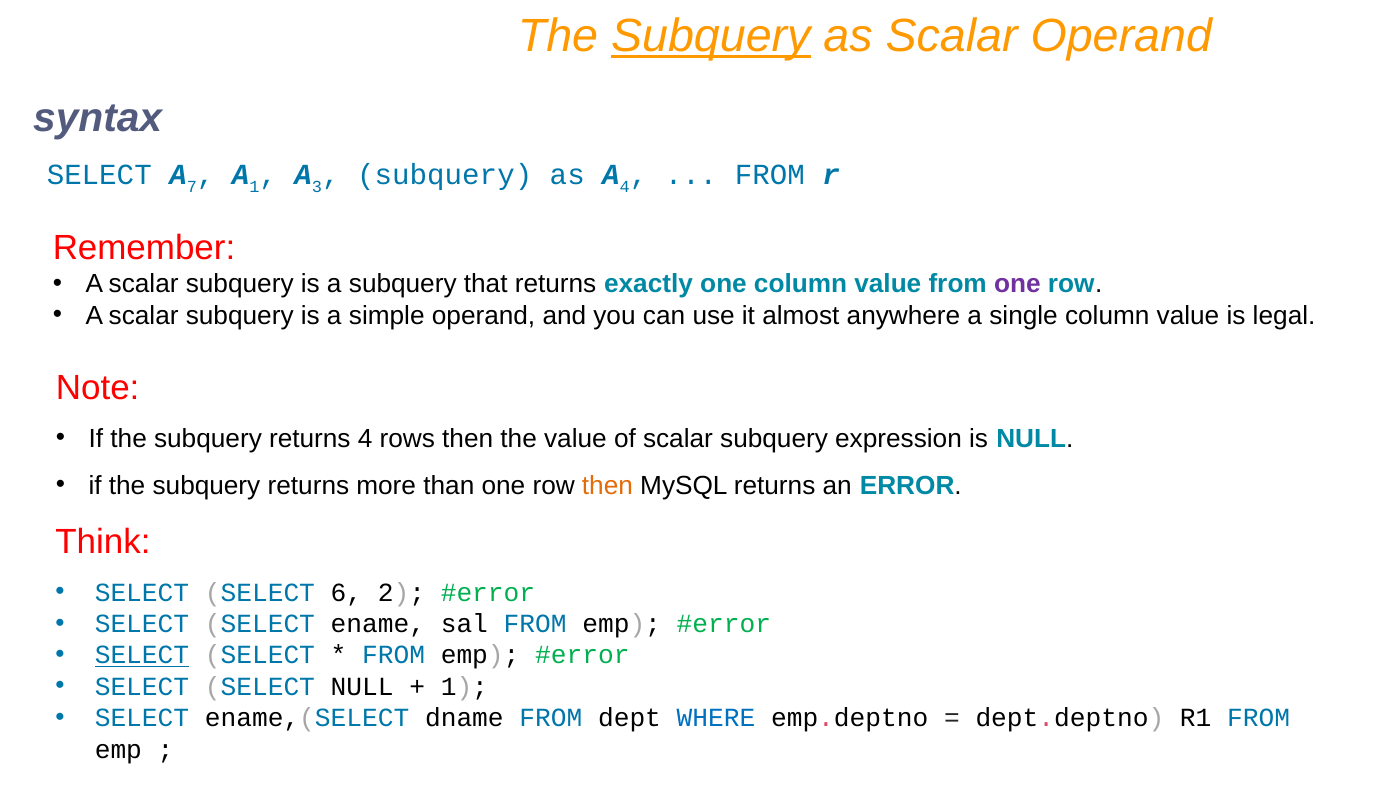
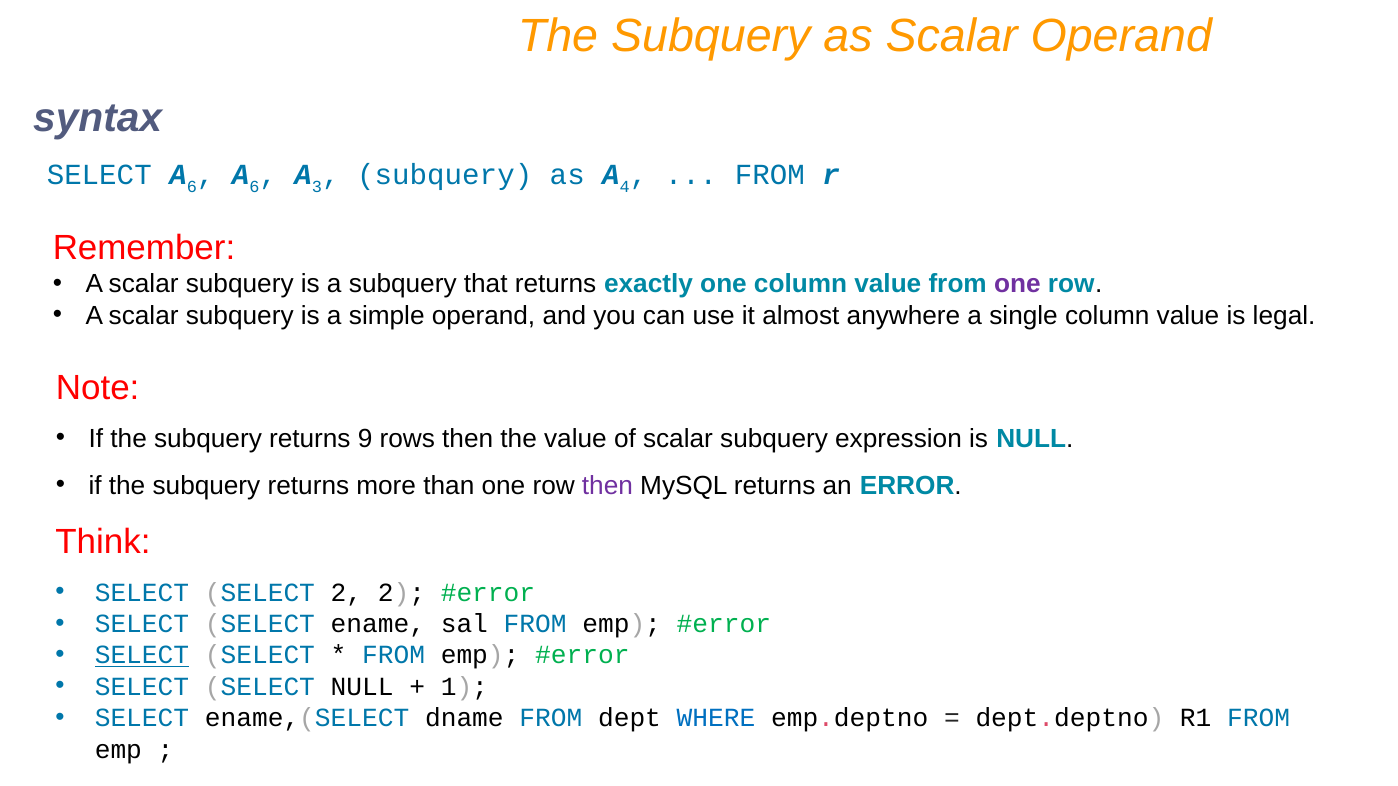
Subquery at (711, 36) underline: present -> none
SELECT A 7: 7 -> 6
1 at (254, 187): 1 -> 6
returns 4: 4 -> 9
then at (607, 486) colour: orange -> purple
SELECT 6: 6 -> 2
